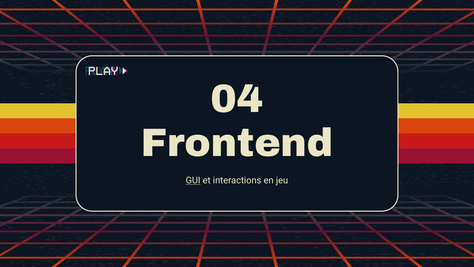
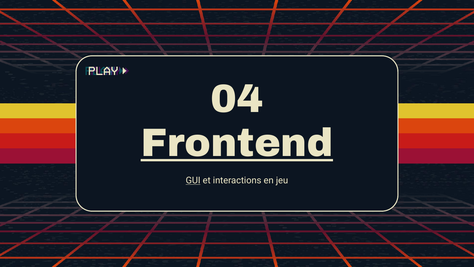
Frontend underline: none -> present
